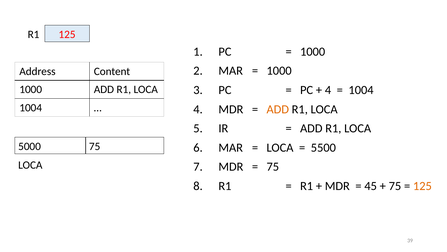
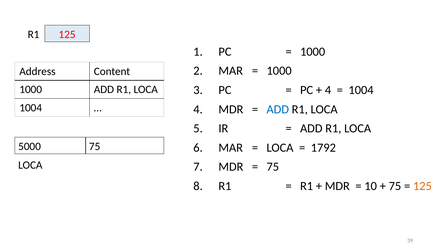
ADD at (278, 109) colour: orange -> blue
5500: 5500 -> 1792
45: 45 -> 10
